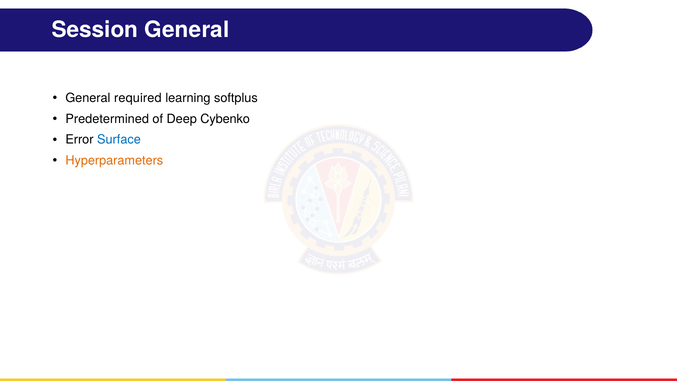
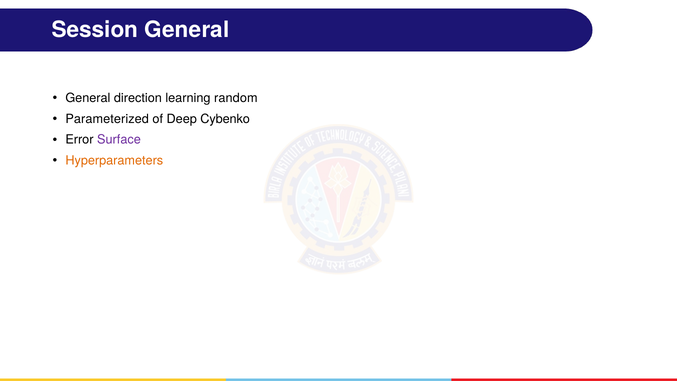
required: required -> direction
softplus: softplus -> random
Predetermined: Predetermined -> Parameterized
Surface colour: blue -> purple
